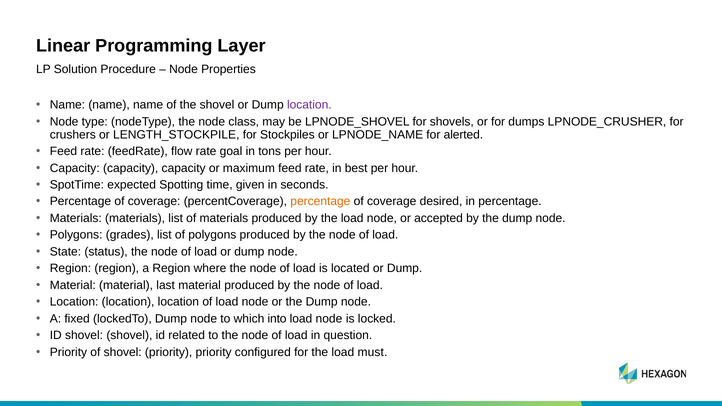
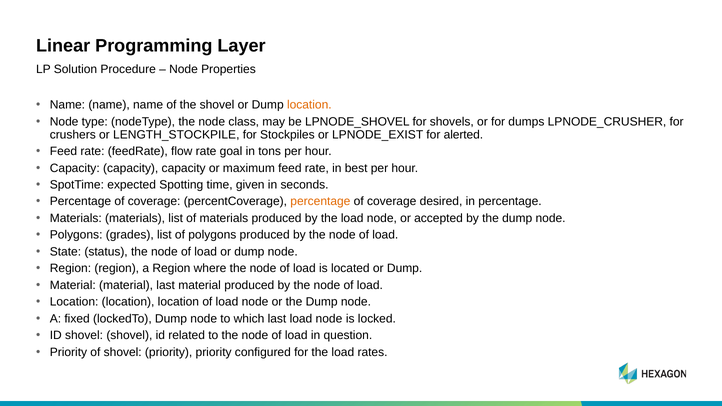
location at (309, 105) colour: purple -> orange
LPNODE_NAME: LPNODE_NAME -> LPNODE_EXIST
which into: into -> last
must: must -> rates
